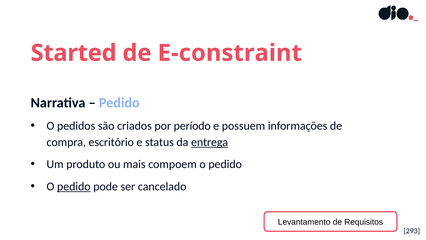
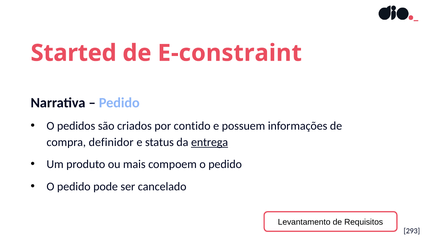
período: período -> contido
escritório: escritório -> definidor
pedido at (74, 186) underline: present -> none
